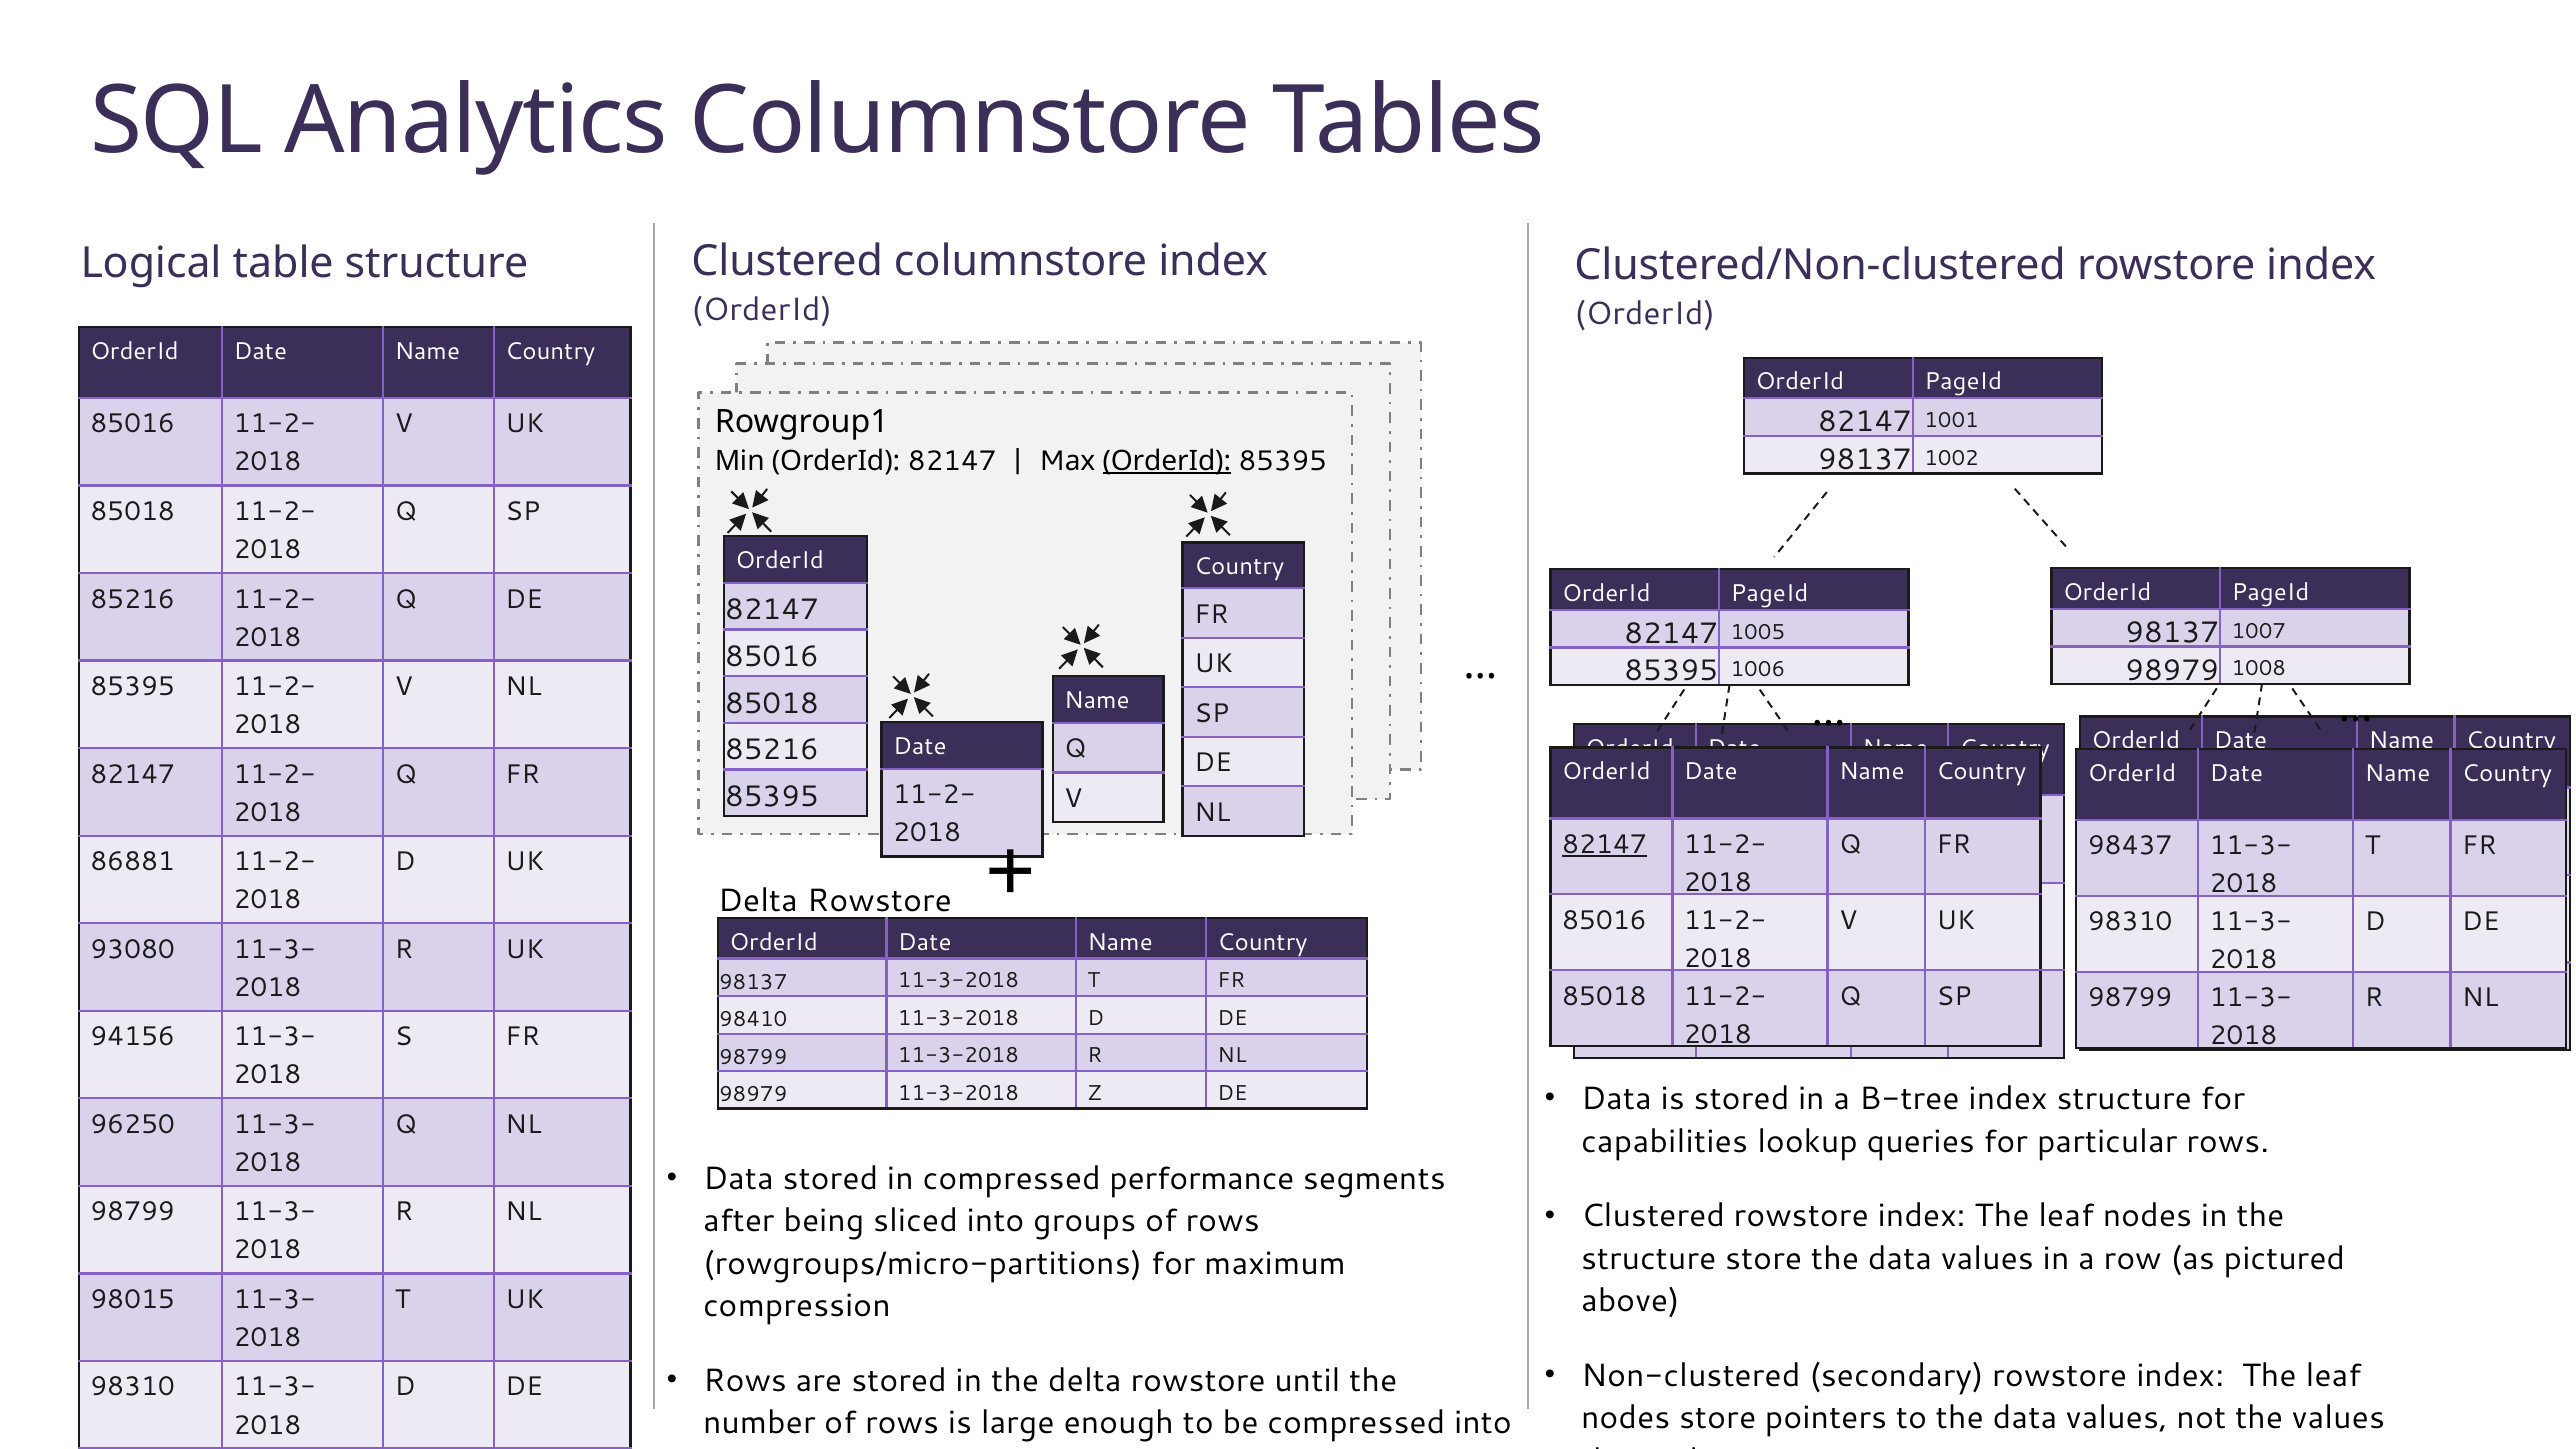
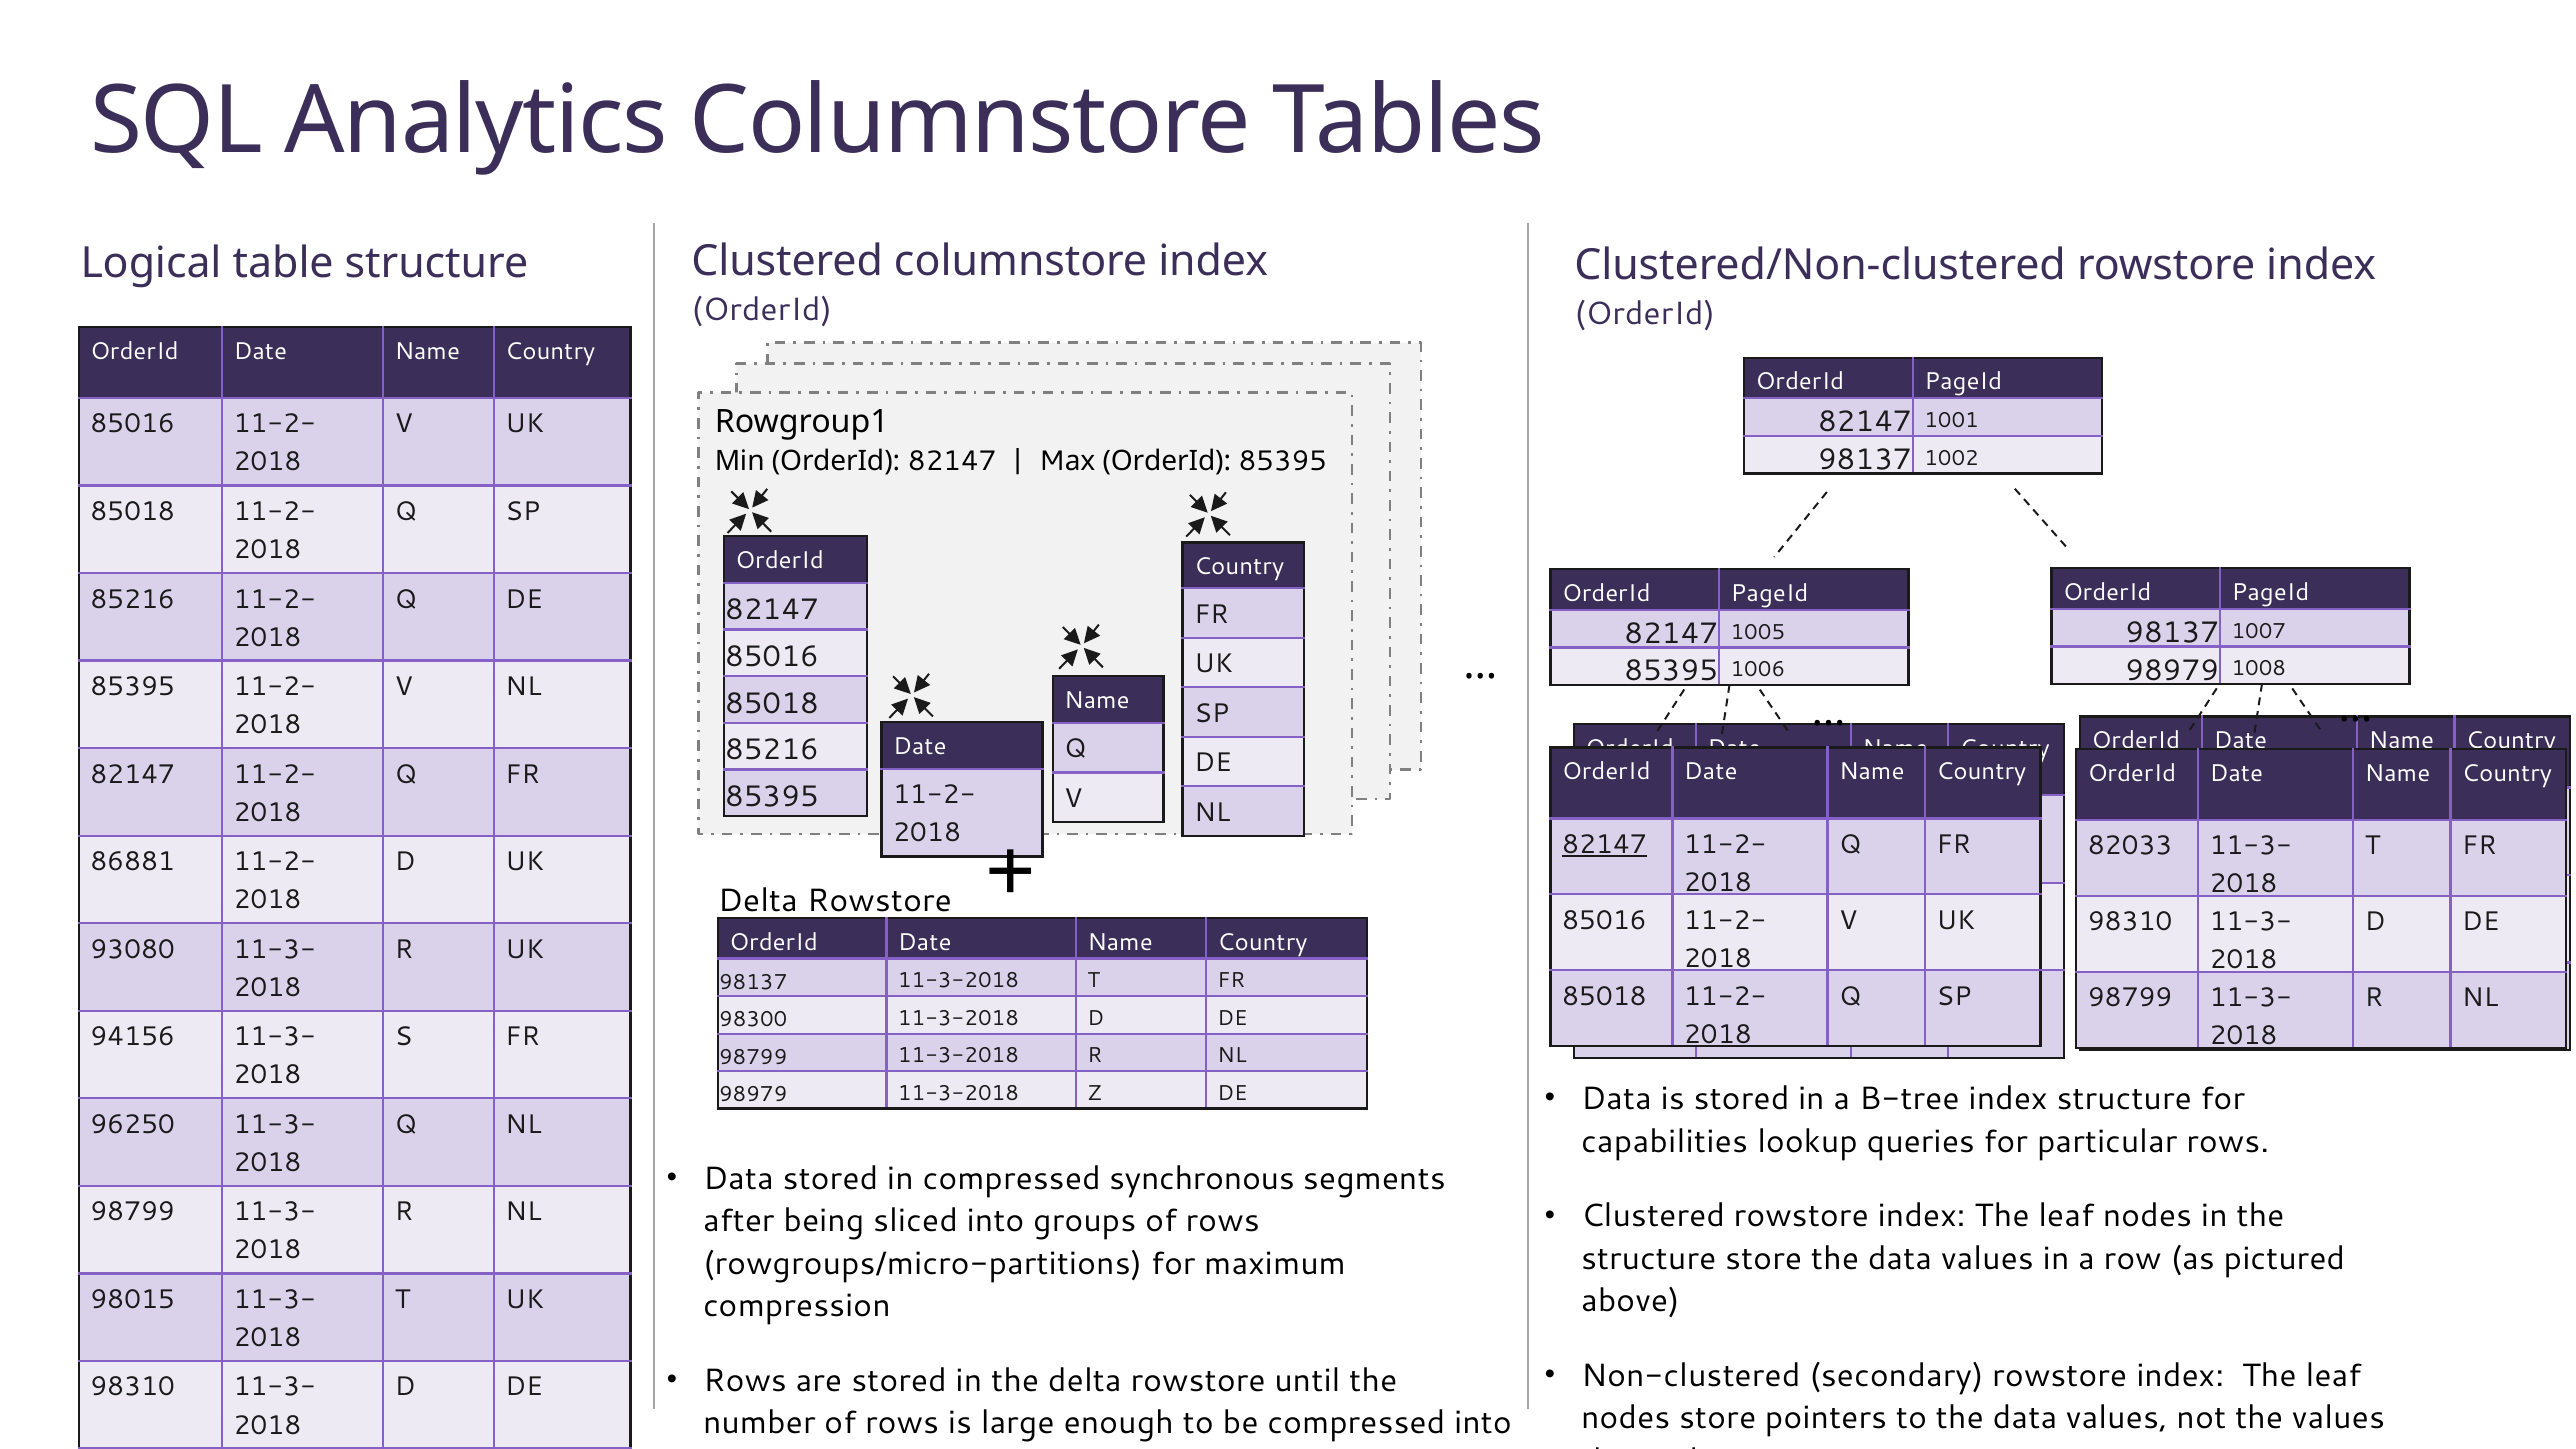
OrderId at (1167, 461) underline: present -> none
98437: 98437 -> 82033
98410: 98410 -> 98300
performance: performance -> synchronous
